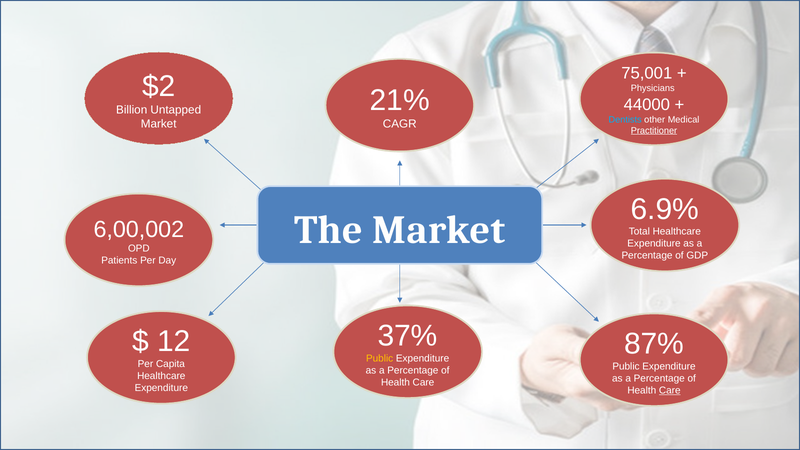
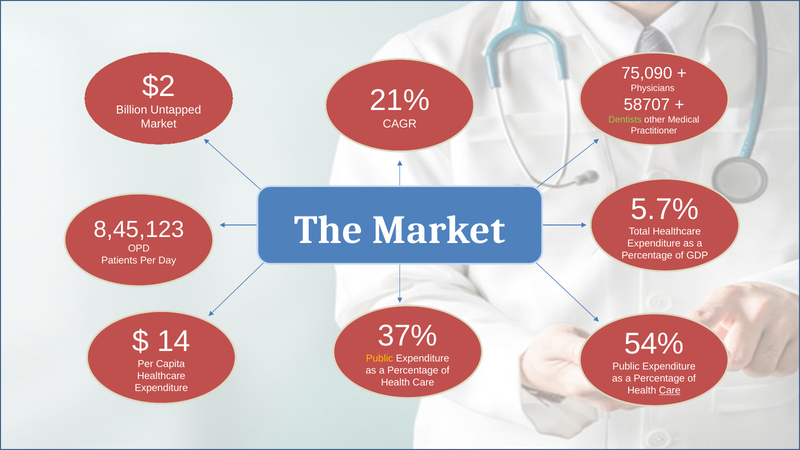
75,001: 75,001 -> 75,090
44000: 44000 -> 58707
Dentists colour: light blue -> light green
Practitioner underline: present -> none
6.9%: 6.9% -> 5.7%
6,00,002: 6,00,002 -> 8,45,123
12: 12 -> 14
87%: 87% -> 54%
